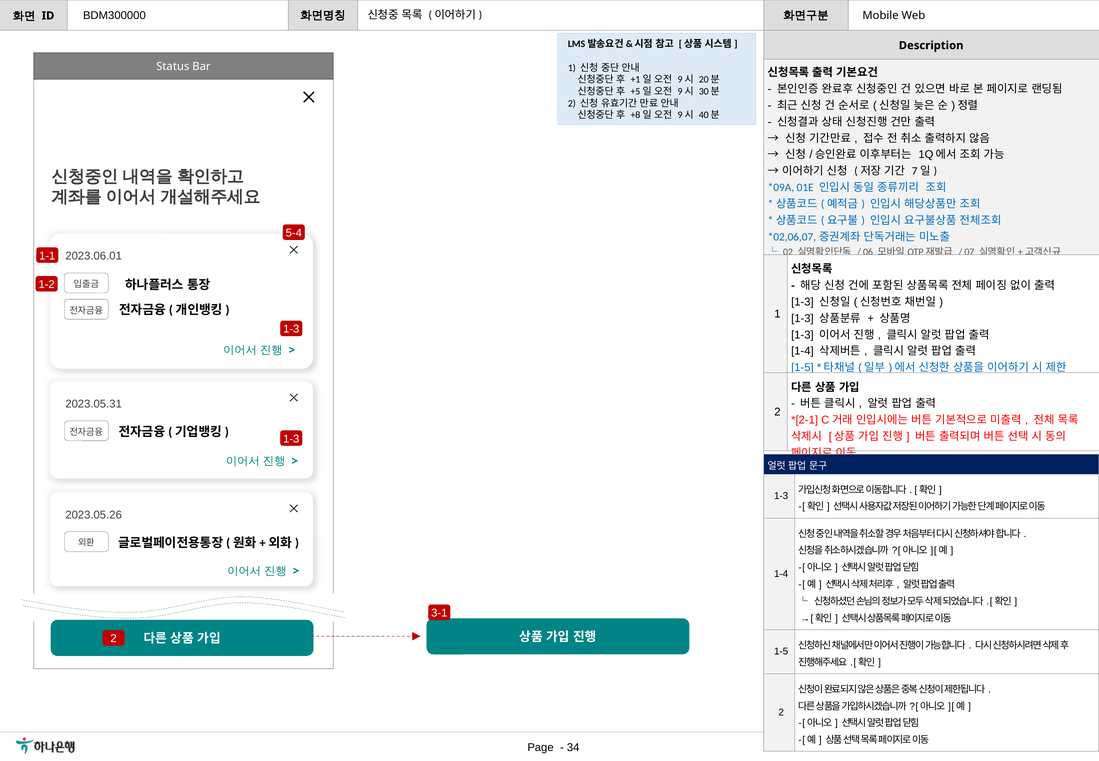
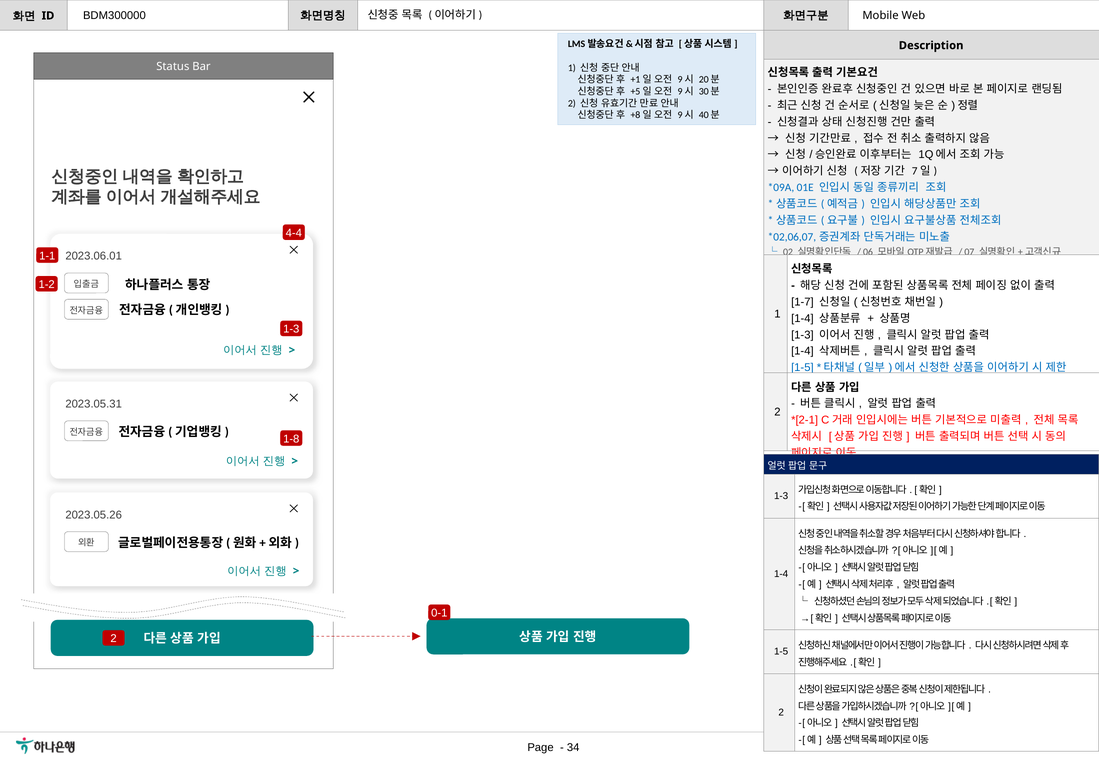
5-4: 5-4 -> 4-4
1-3 at (802, 302): 1-3 -> 1-7
1-3 at (802, 318): 1-3 -> 1-4
1-3 at (291, 439): 1-3 -> 1-8
3-1: 3-1 -> 0-1
